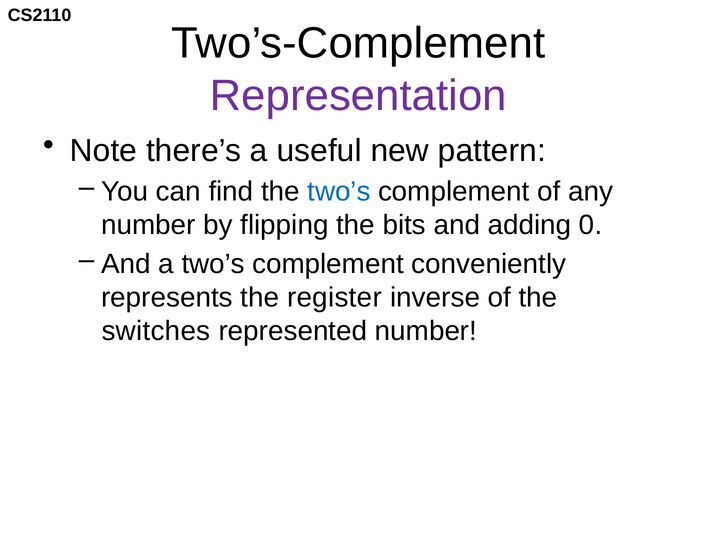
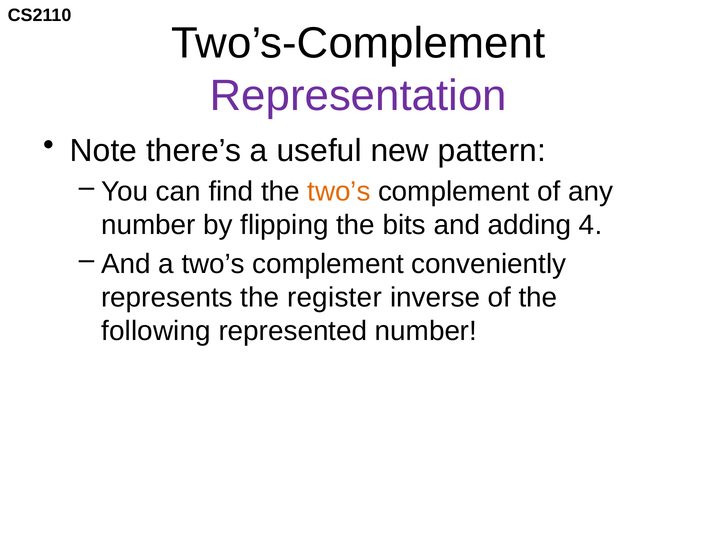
two’s at (339, 192) colour: blue -> orange
0: 0 -> 4
switches: switches -> following
